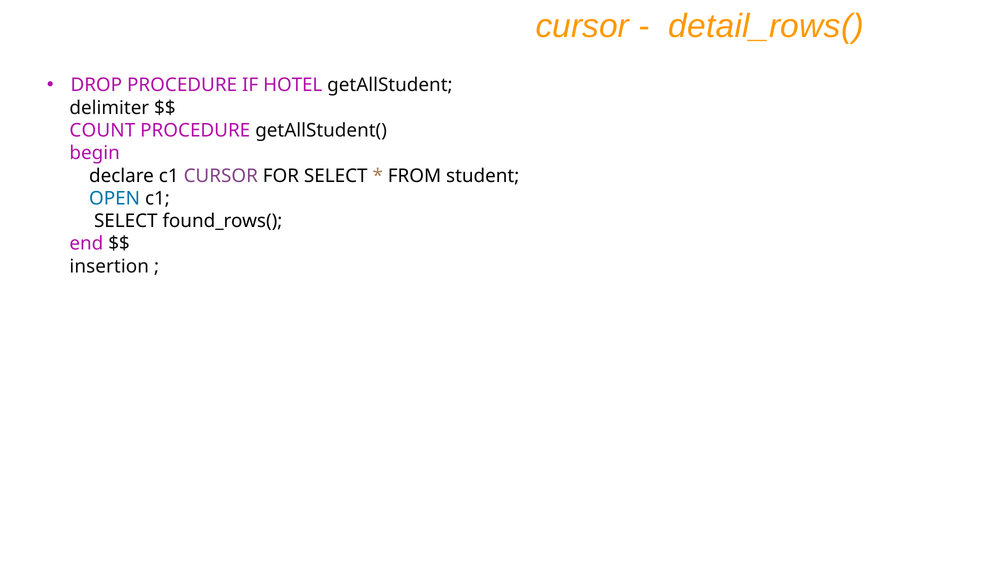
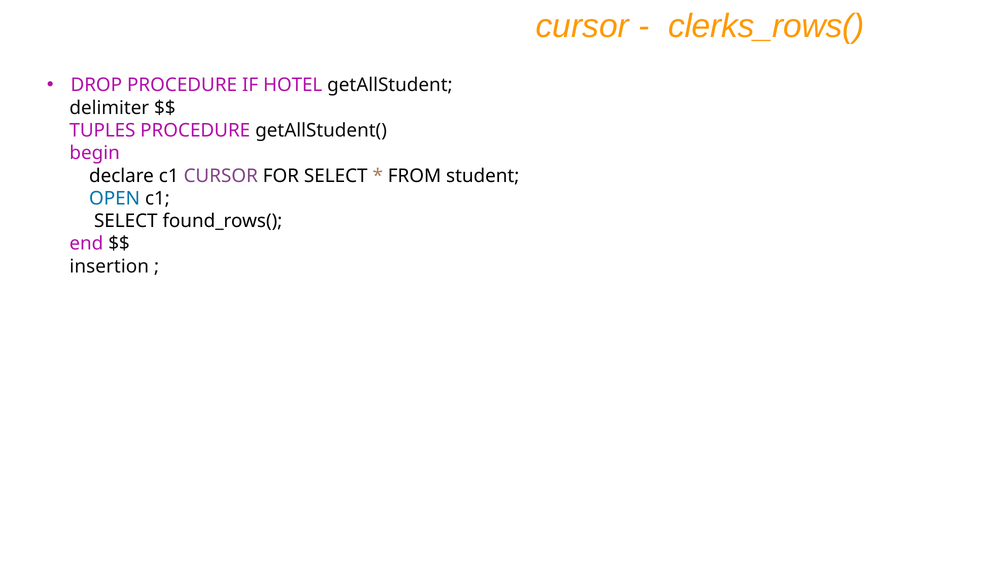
detail_rows(: detail_rows( -> clerks_rows(
COUNT: COUNT -> TUPLES
